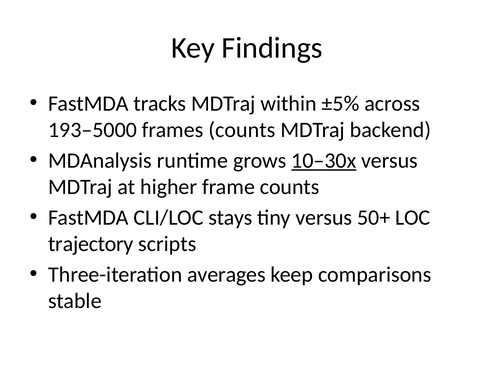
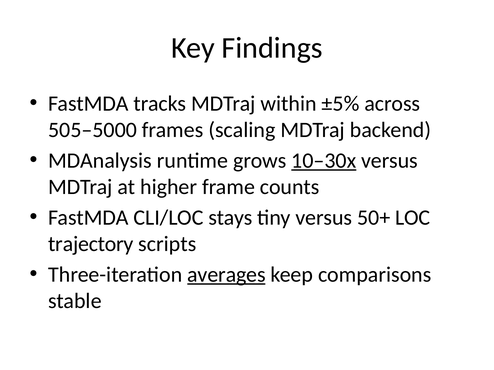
193–5000: 193–5000 -> 505–5000
frames counts: counts -> scaling
averages underline: none -> present
